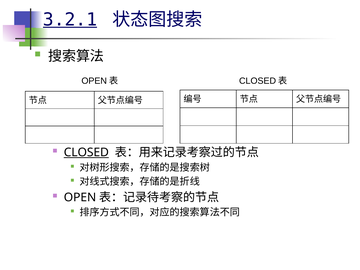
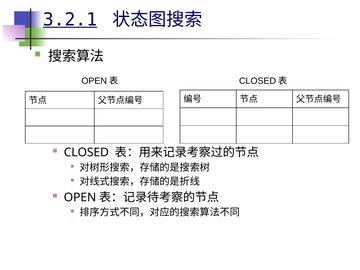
CLOSED underline: present -> none
